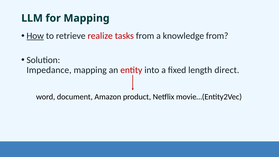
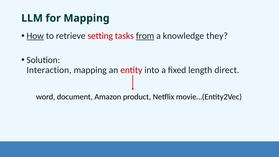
realize: realize -> setting
from at (145, 36) underline: none -> present
knowledge from: from -> they
Impedance: Impedance -> Interaction
